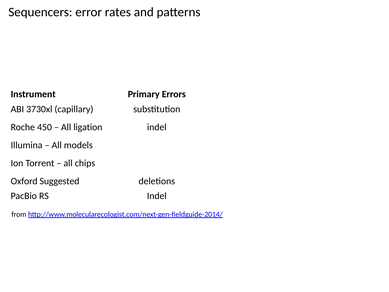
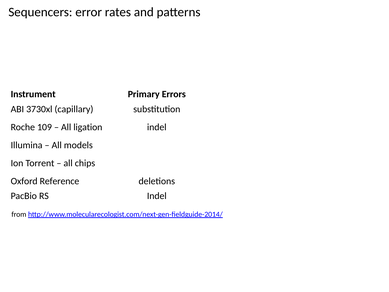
450: 450 -> 109
Suggested: Suggested -> Reference
